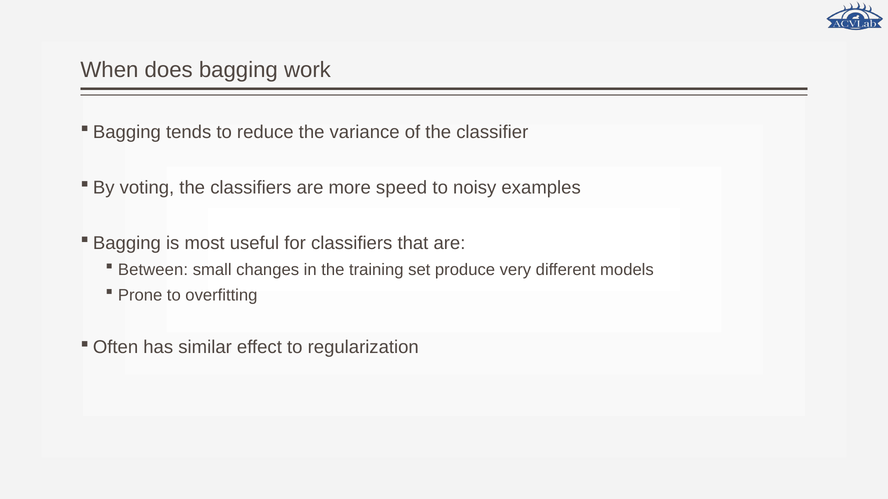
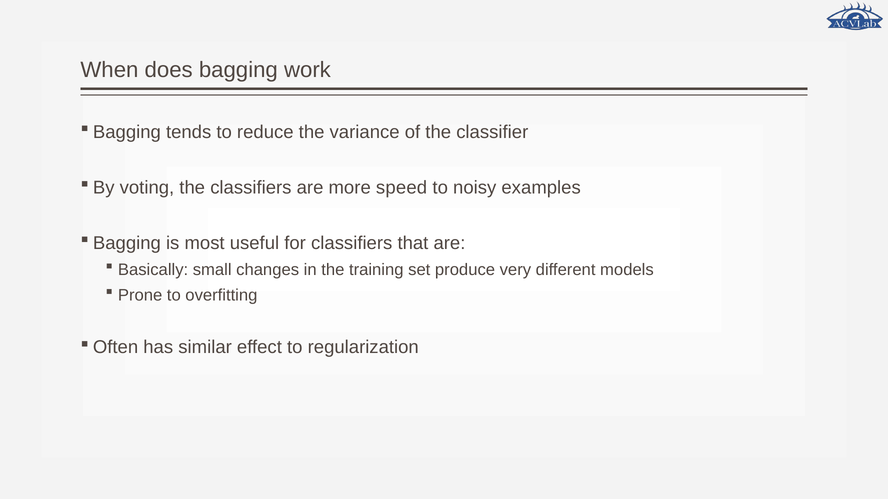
Between: Between -> Basically
